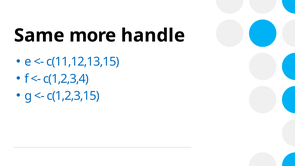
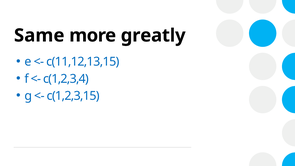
handle: handle -> greatly
